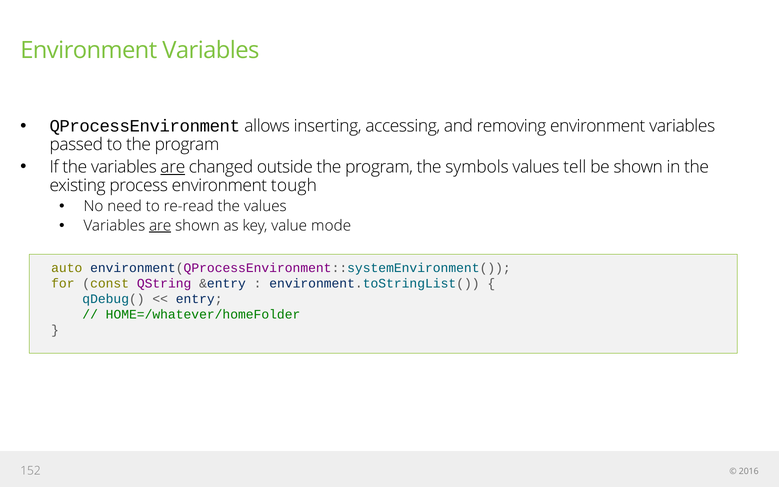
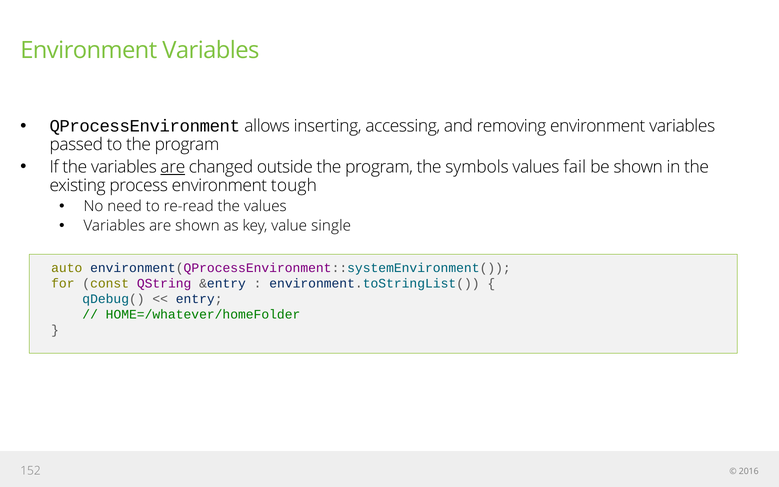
tell: tell -> fail
are at (160, 226) underline: present -> none
mode: mode -> single
